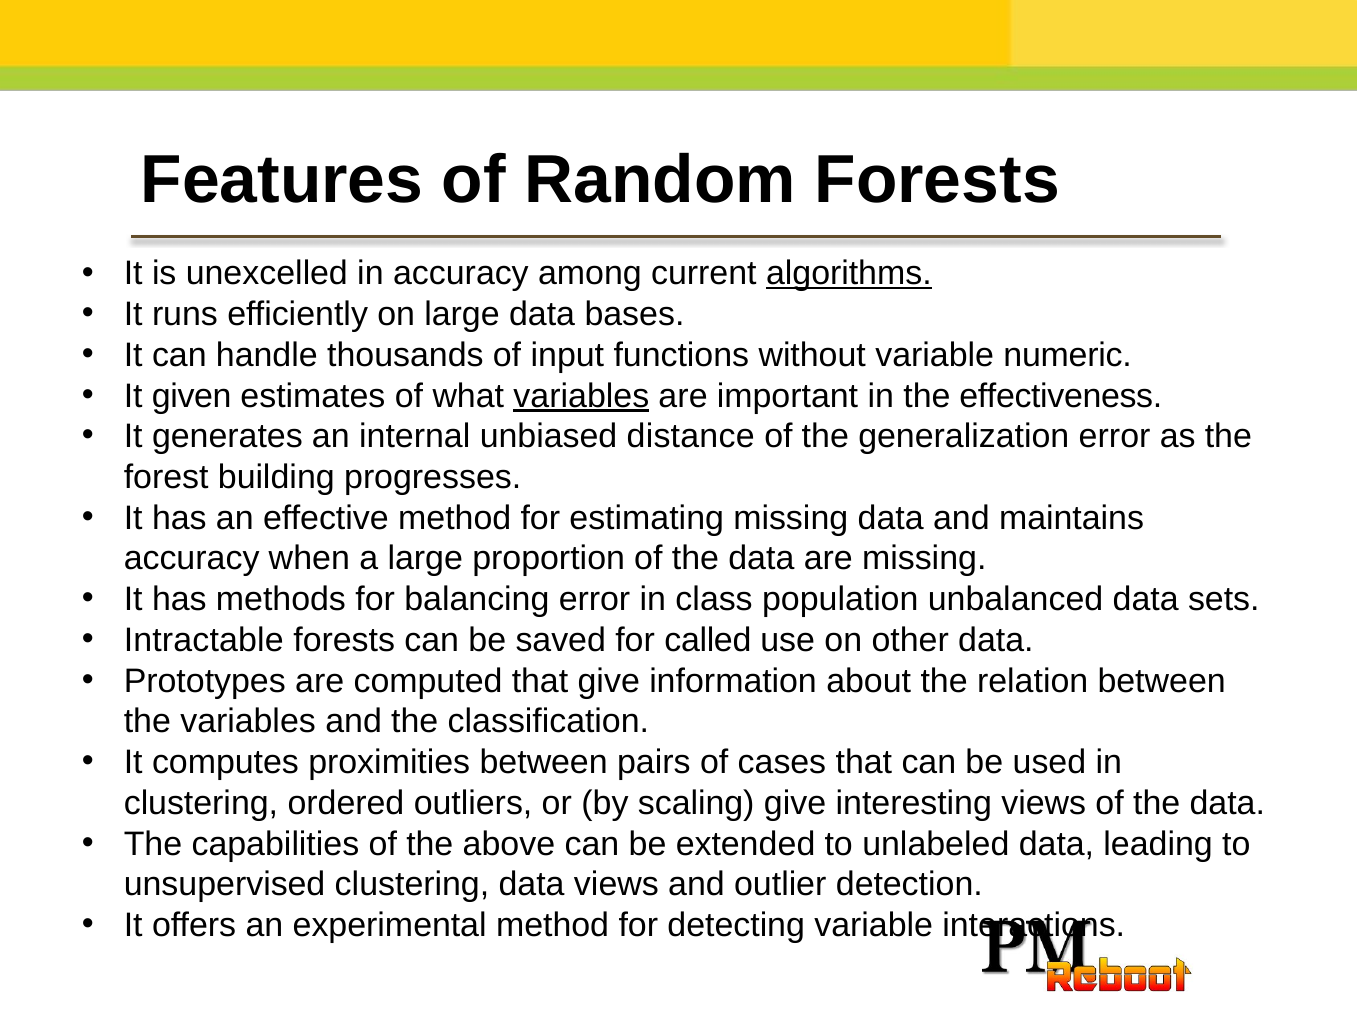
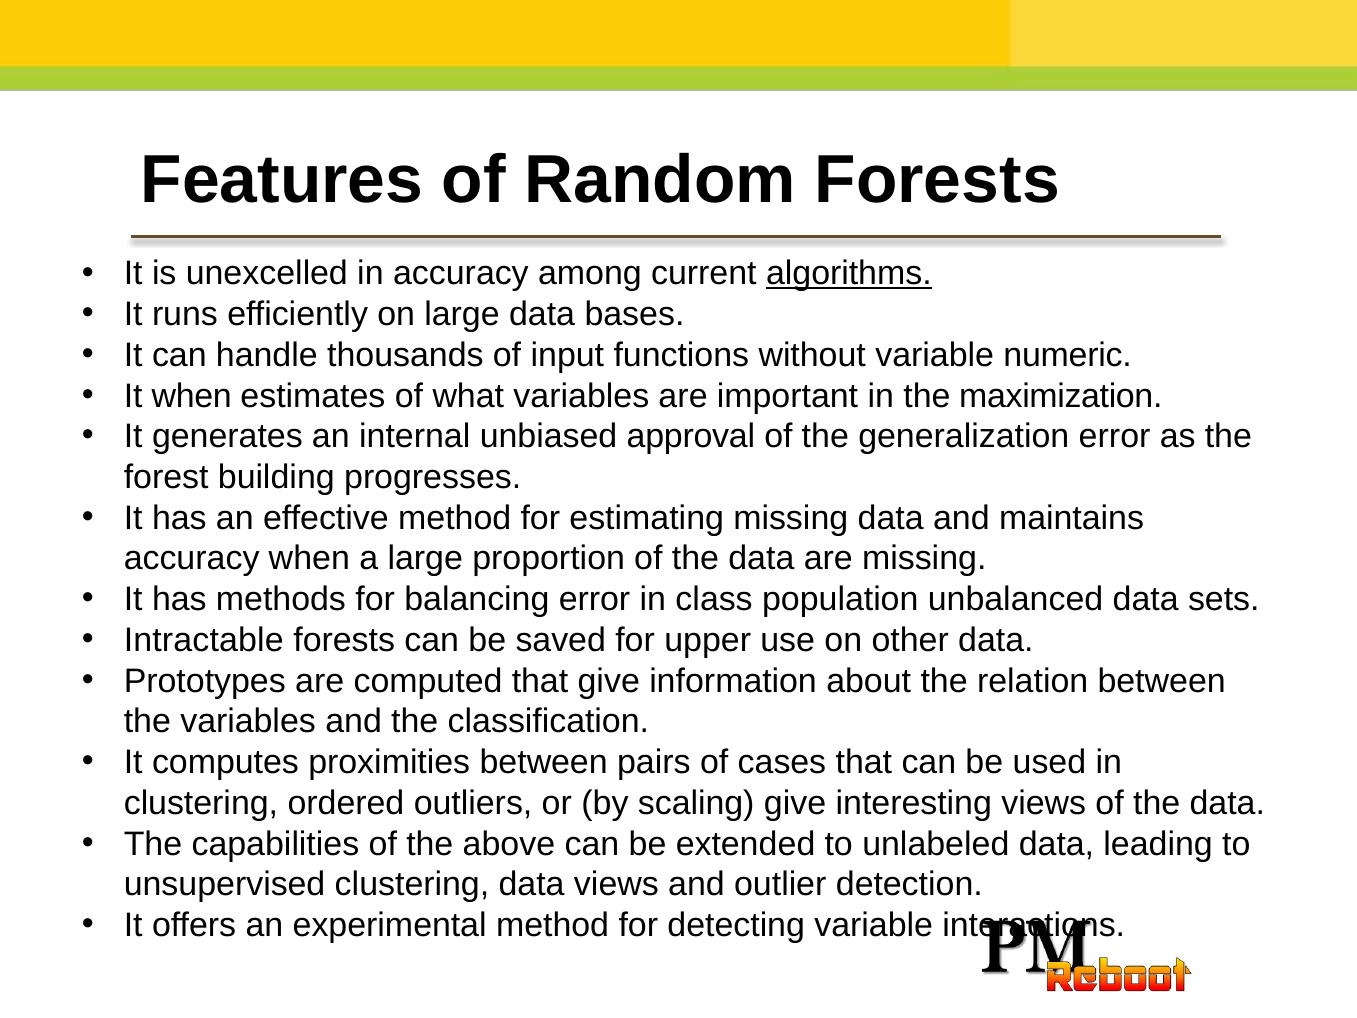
It given: given -> when
variables at (581, 396) underline: present -> none
effectiveness: effectiveness -> maximization
distance: distance -> approval
called: called -> upper
